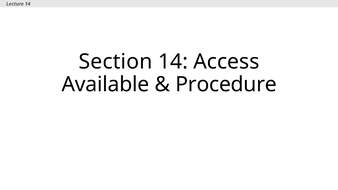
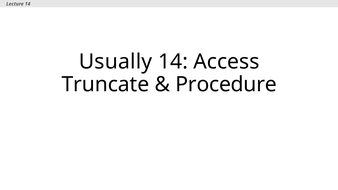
Section: Section -> Usually
Available: Available -> Truncate
